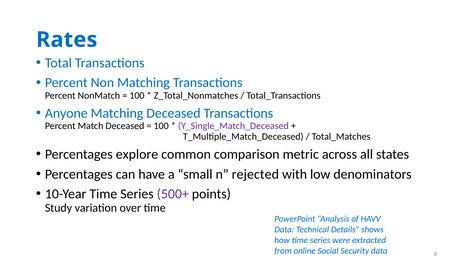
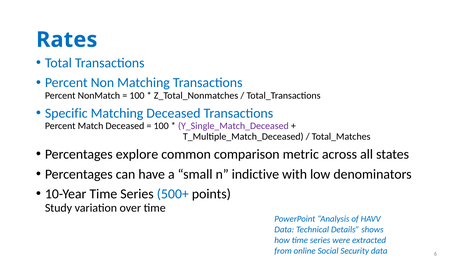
Anyone: Anyone -> Specific
rejected: rejected -> indictive
500+ colour: purple -> blue
